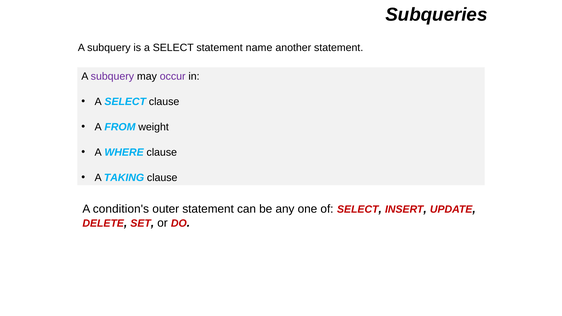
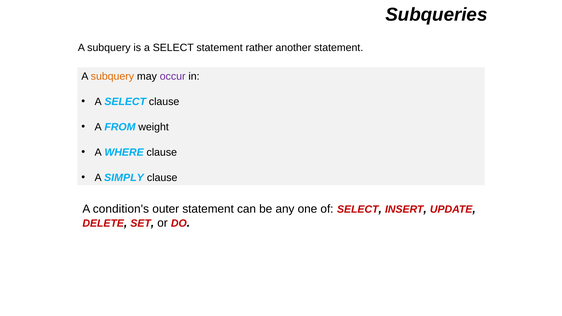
name: name -> rather
subquery at (112, 76) colour: purple -> orange
TAKING: TAKING -> SIMPLY
